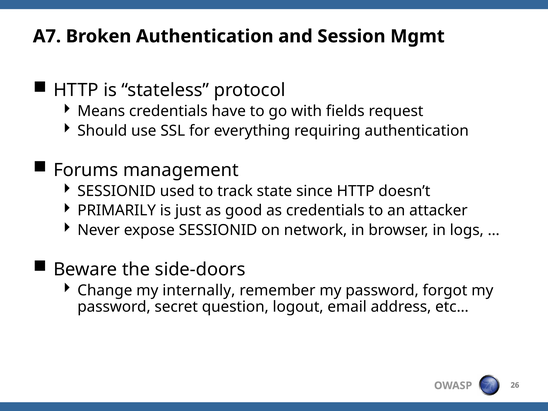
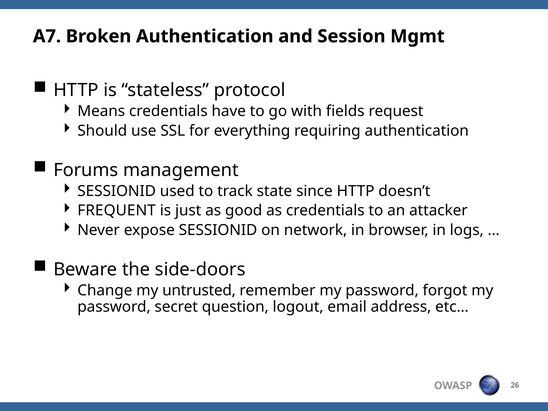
PRIMARILY: PRIMARILY -> FREQUENT
internally: internally -> untrusted
